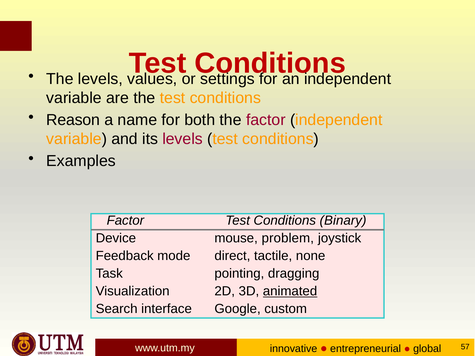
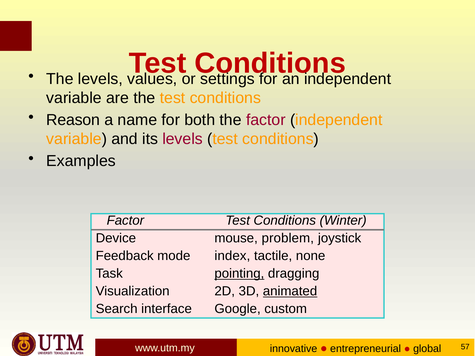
Binary: Binary -> Winter
direct: direct -> index
pointing underline: none -> present
